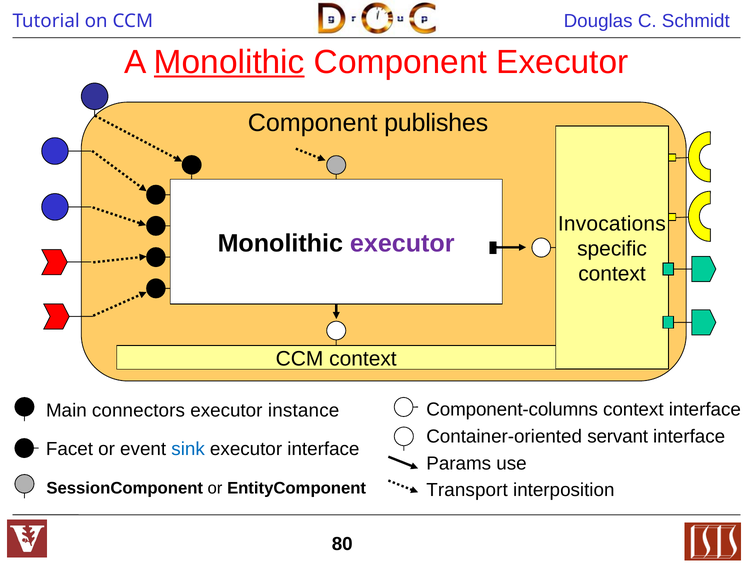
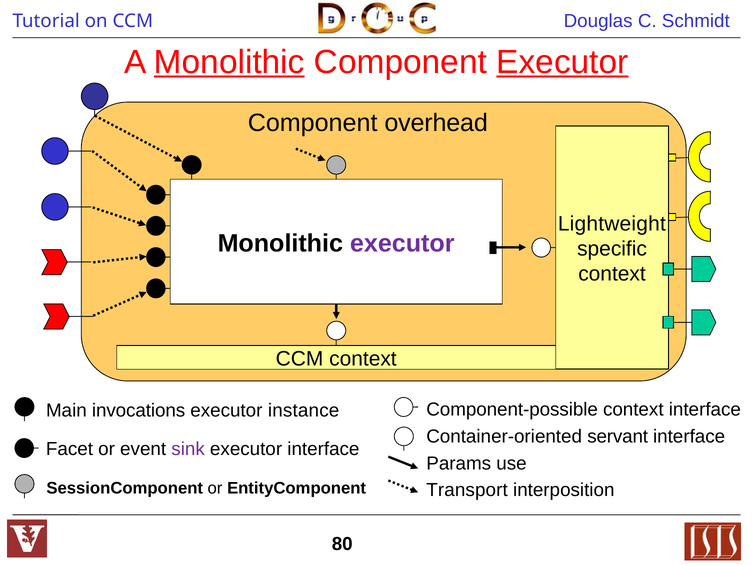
Executor at (562, 62) underline: none -> present
publishes: publishes -> overhead
Invocations: Invocations -> Lightweight
Component-columns: Component-columns -> Component-possible
connectors: connectors -> invocations
sink colour: blue -> purple
